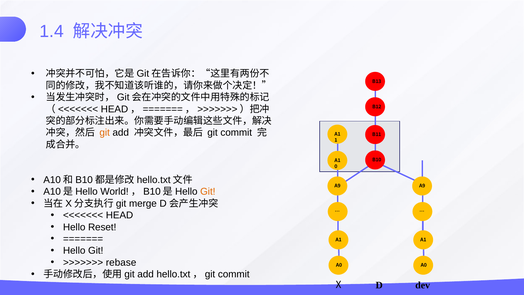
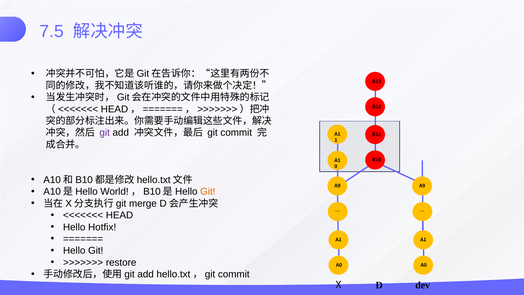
1.4: 1.4 -> 7.5
git at (105, 133) colour: orange -> purple
Reset: Reset -> Hotfix
rebase: rebase -> restore
